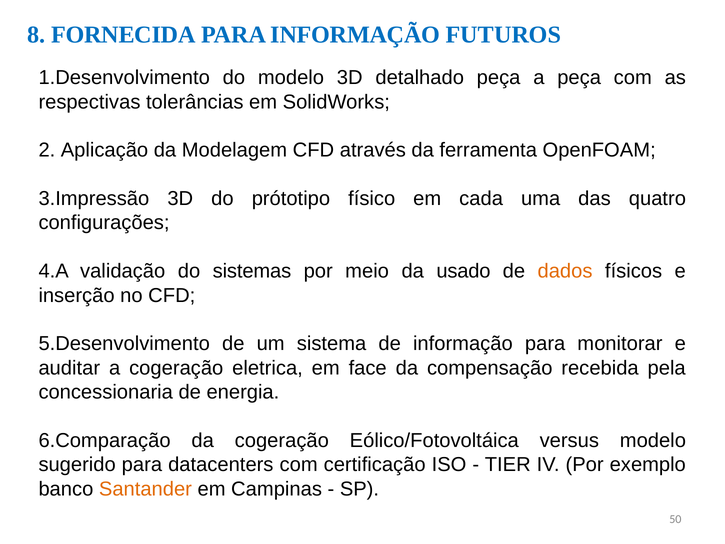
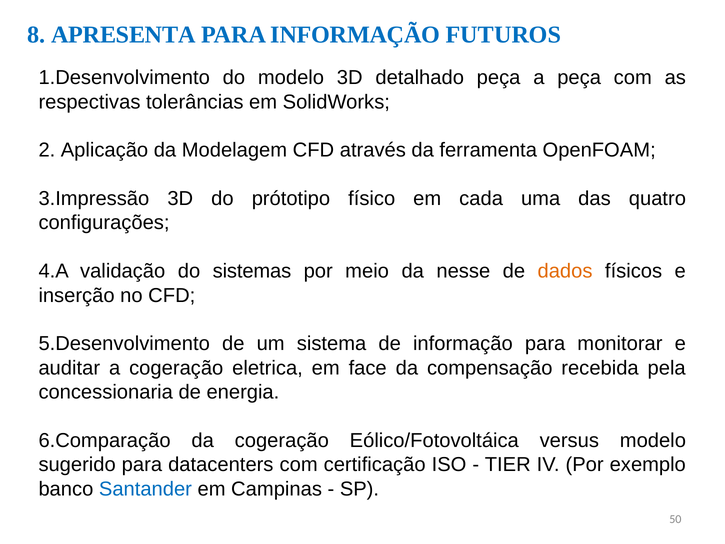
FORNECIDA: FORNECIDA -> APRESENTA
usado: usado -> nesse
Santander colour: orange -> blue
